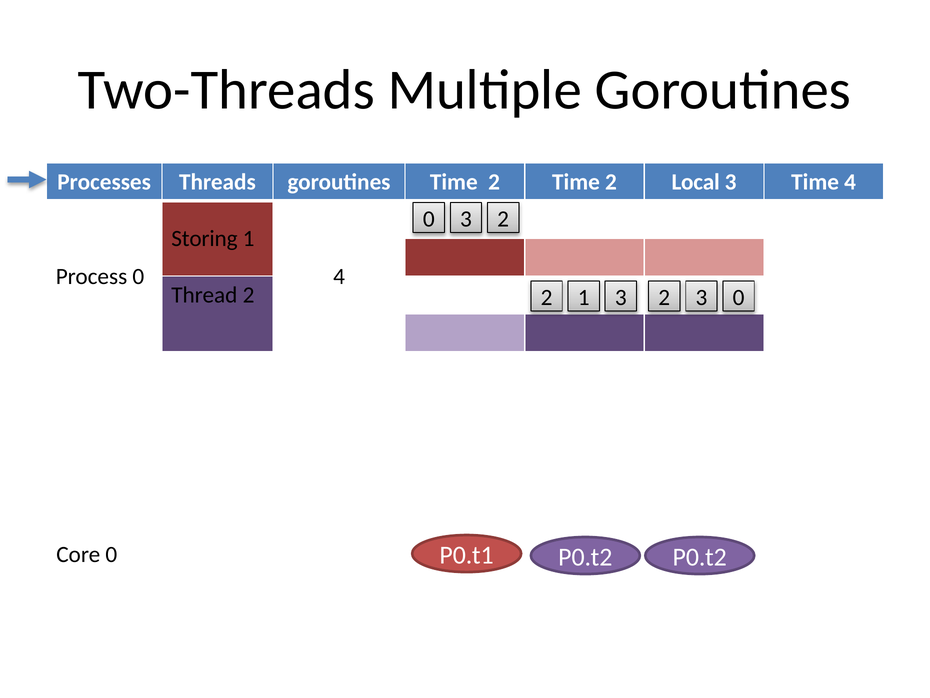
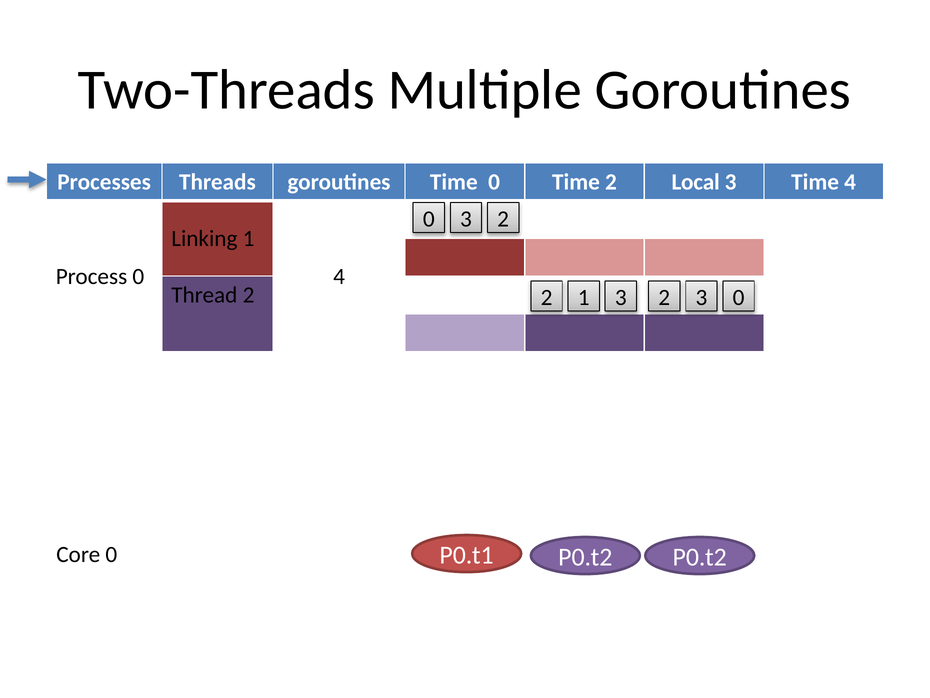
goroutines Time 2: 2 -> 0
Storing: Storing -> Linking
